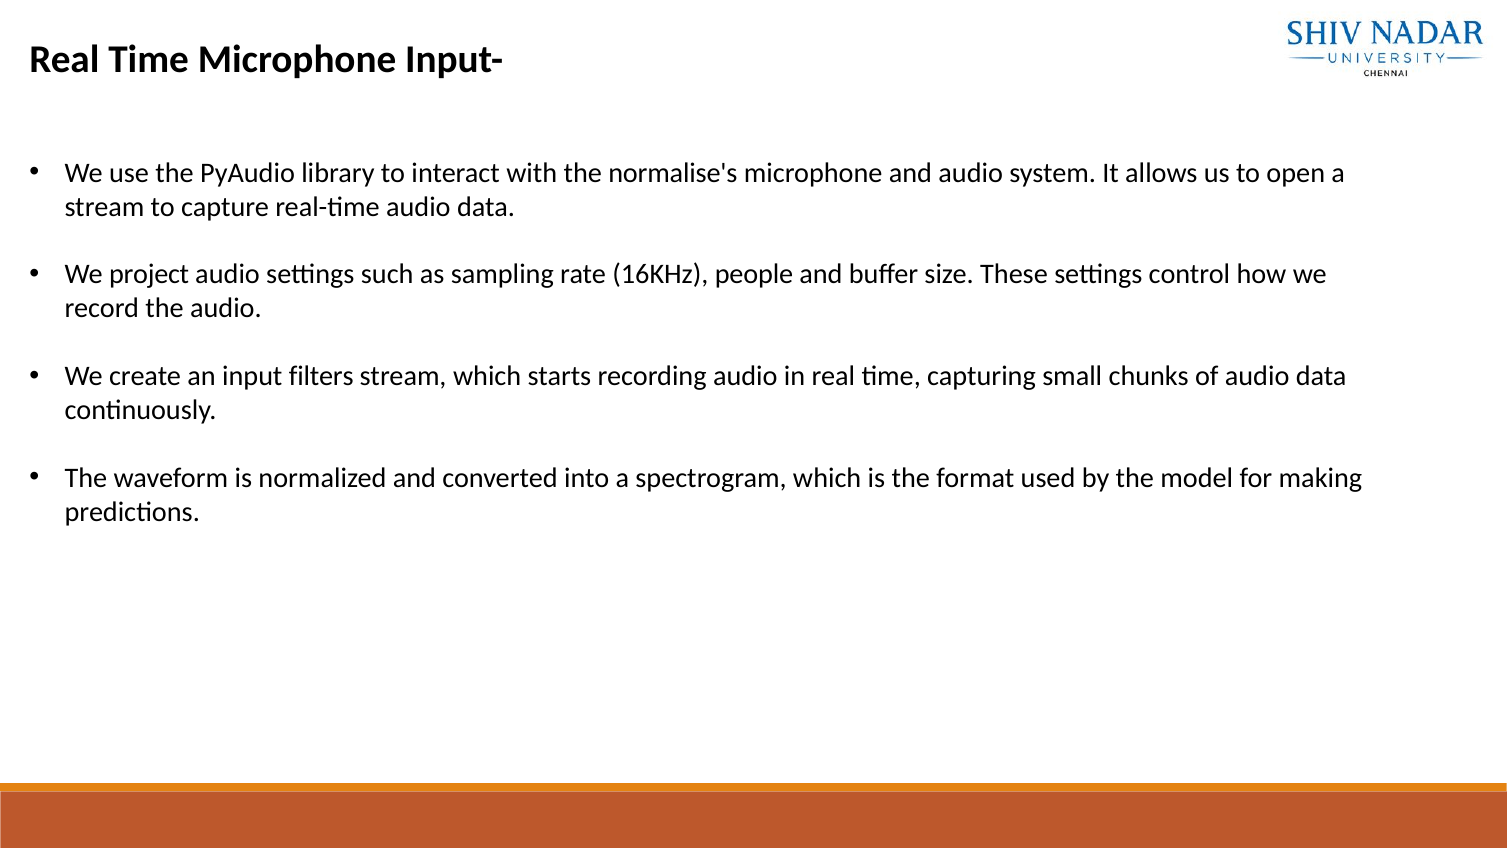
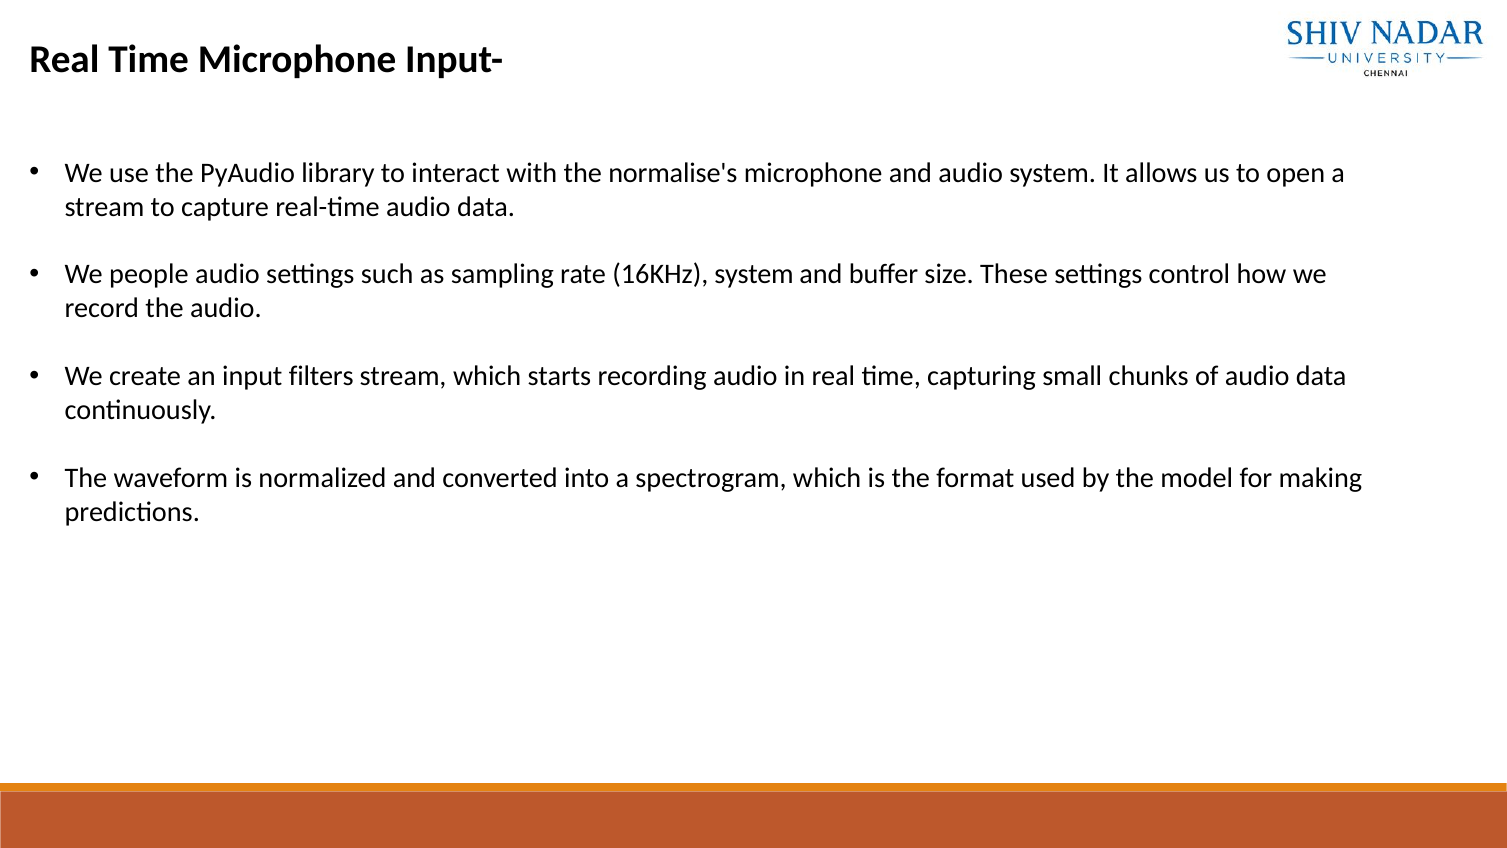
project: project -> people
16KHz people: people -> system
